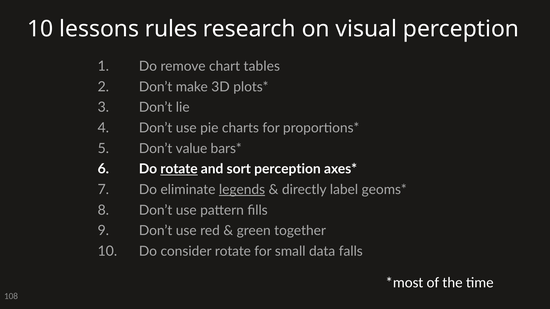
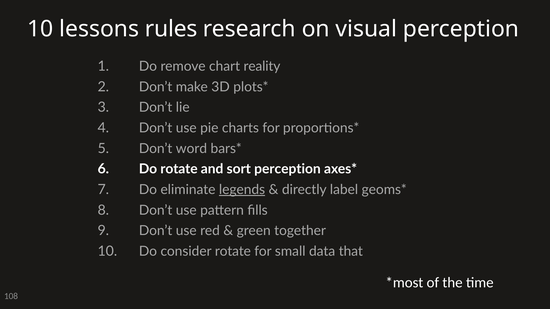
tables: tables -> reality
value: value -> word
rotate at (179, 169) underline: present -> none
falls: falls -> that
